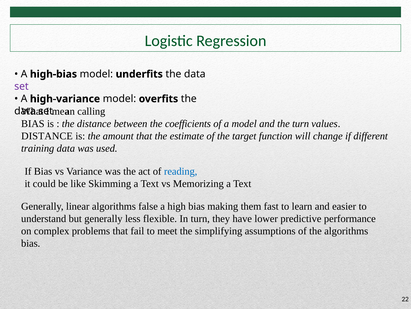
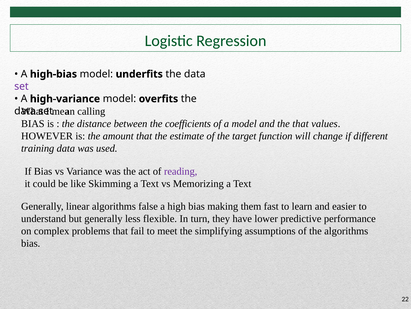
the turn: turn -> that
DISTANCE at (47, 136): DISTANCE -> HOWEVER
reading colour: blue -> purple
